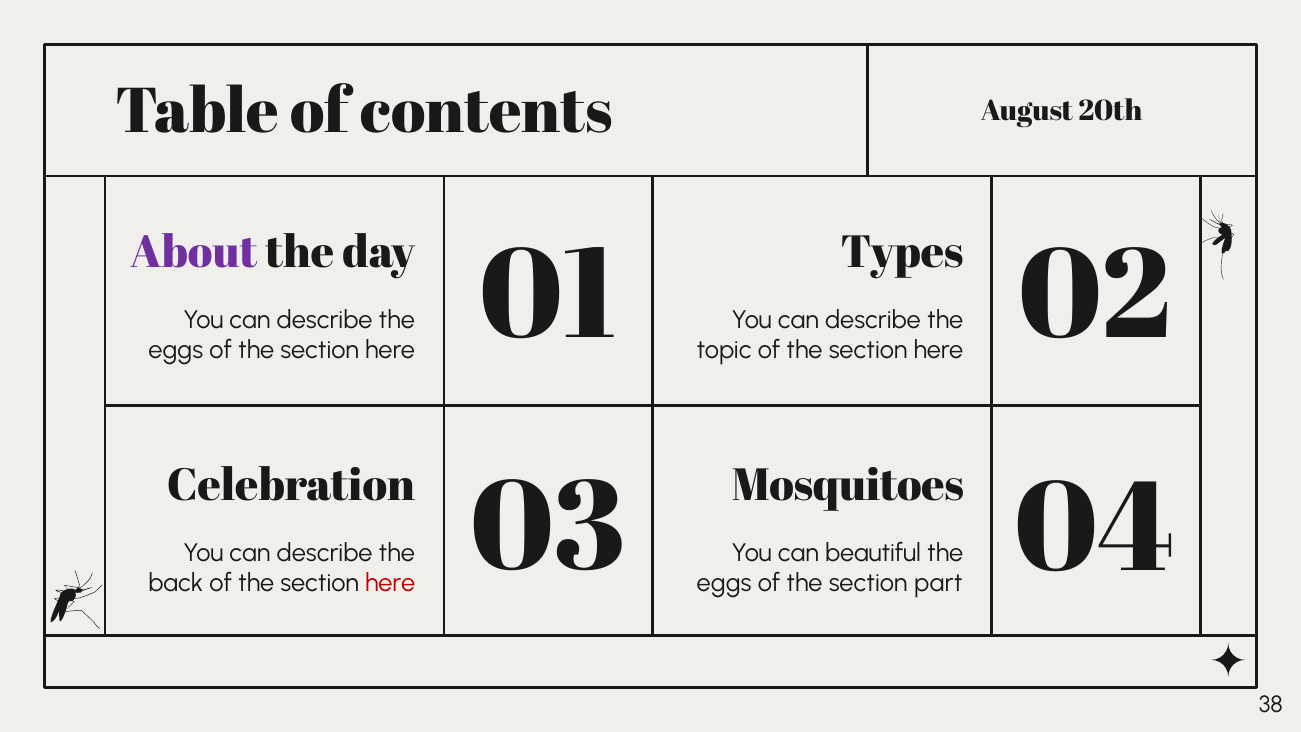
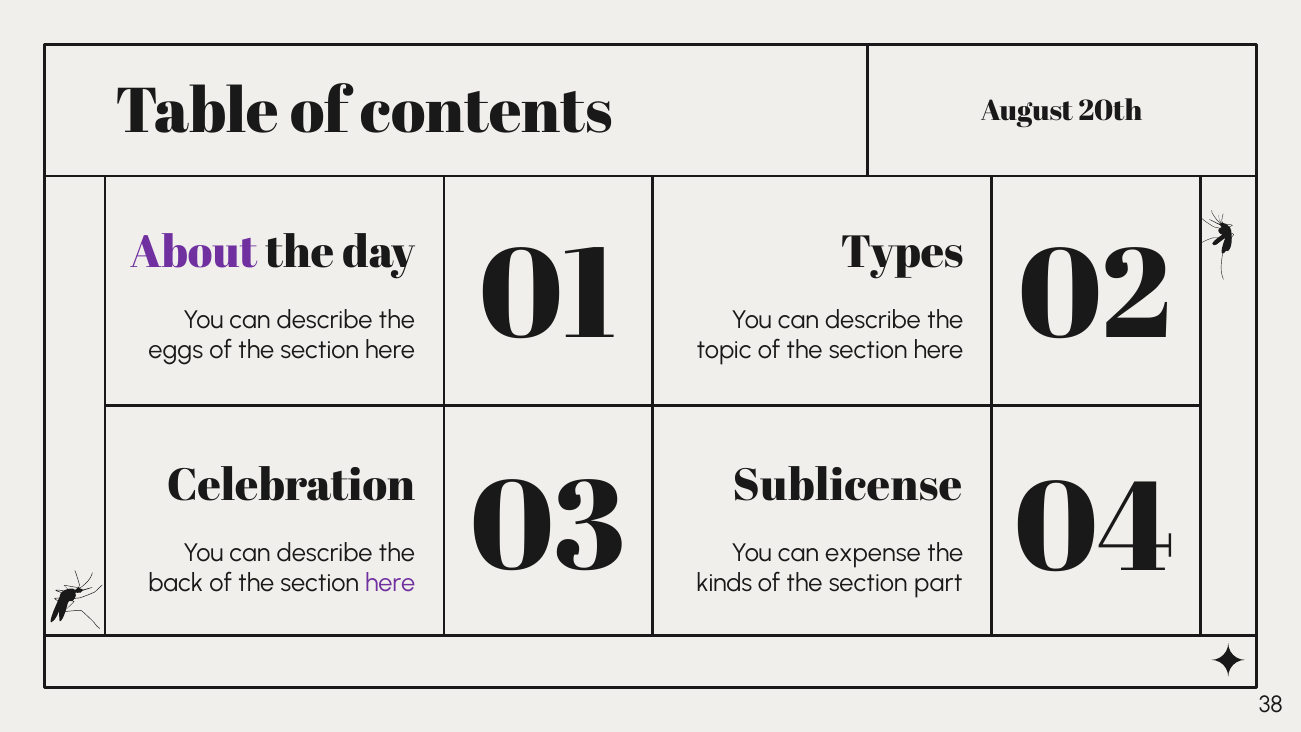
Mosquitoes: Mosquitoes -> Sublicense
beautiful: beautiful -> expense
here at (390, 583) colour: red -> purple
eggs at (724, 583): eggs -> kinds
